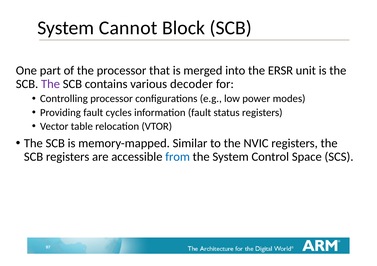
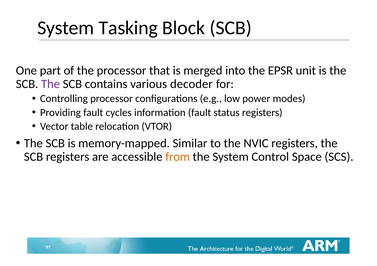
Cannot: Cannot -> Tasking
ERSR: ERSR -> EPSR
from colour: blue -> orange
